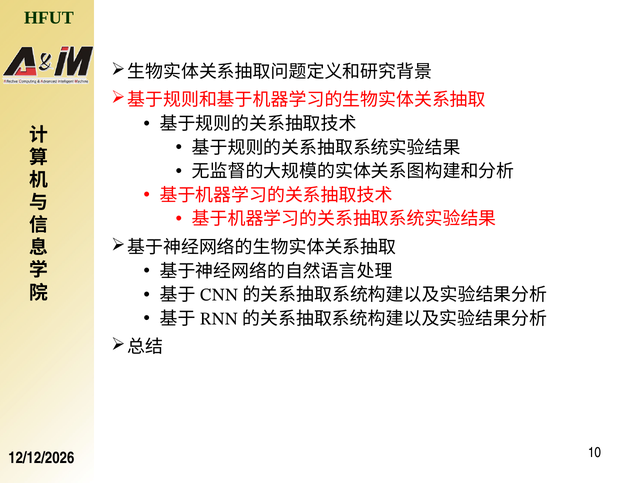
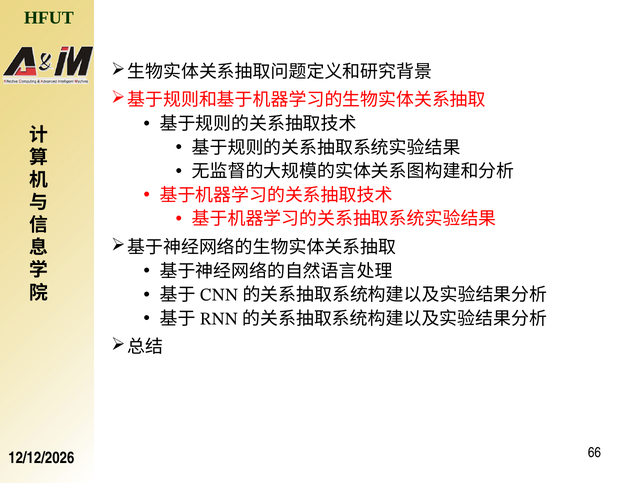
10: 10 -> 66
